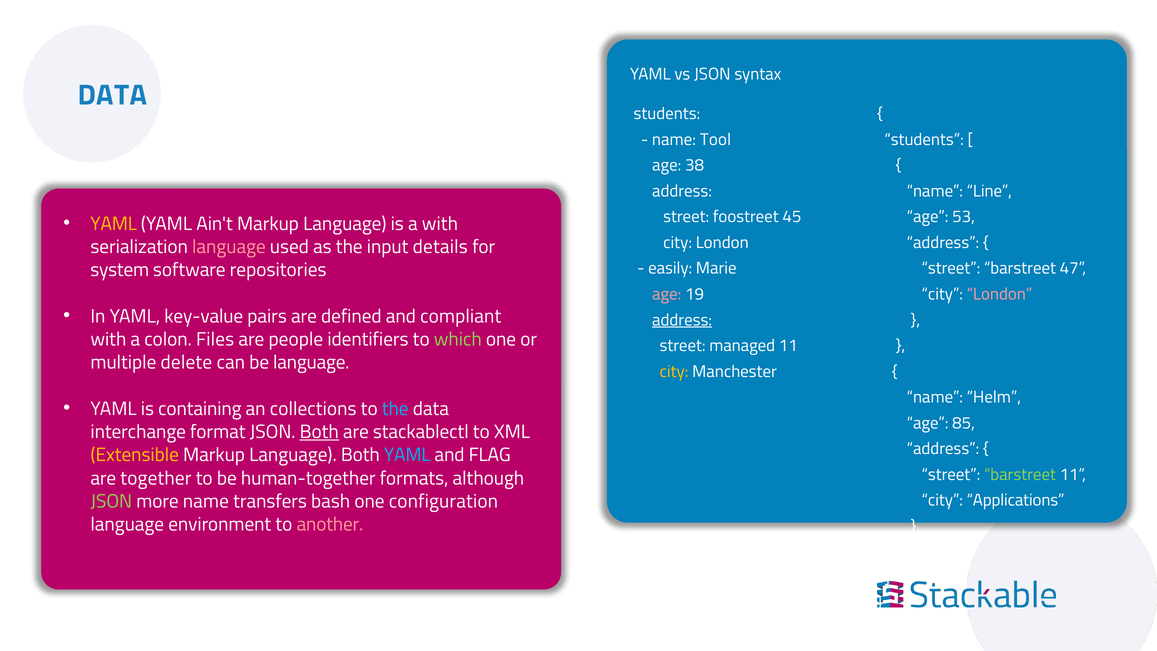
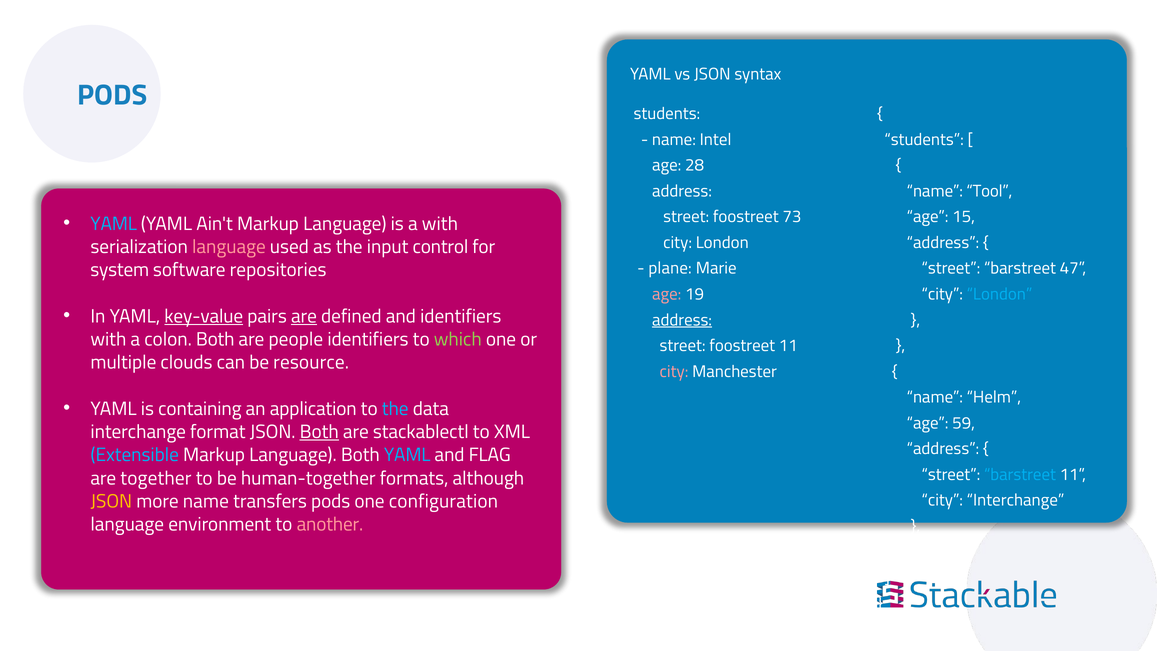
DATA at (112, 95): DATA -> PODS
Tool: Tool -> Intel
38: 38 -> 28
Line: Line -> Tool
45: 45 -> 73
53: 53 -> 15
YAML at (114, 224) colour: yellow -> light blue
details: details -> control
easily: easily -> plane
London at (999, 294) colour: pink -> light blue
key-value underline: none -> present
are at (304, 316) underline: none -> present
and compliant: compliant -> identifiers
colon Files: Files -> Both
managed at (742, 346): managed -> foostreet
delete: delete -> clouds
be language: language -> resource
city at (674, 371) colour: yellow -> pink
collections: collections -> application
85: 85 -> 59
Extensible colour: yellow -> light blue
barstreet at (1020, 474) colour: light green -> light blue
city Applications: Applications -> Interchange
JSON at (111, 501) colour: light green -> yellow
transfers bash: bash -> pods
